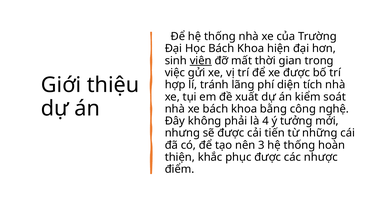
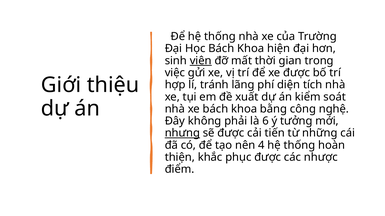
4: 4 -> 6
nhưng underline: none -> present
3: 3 -> 4
